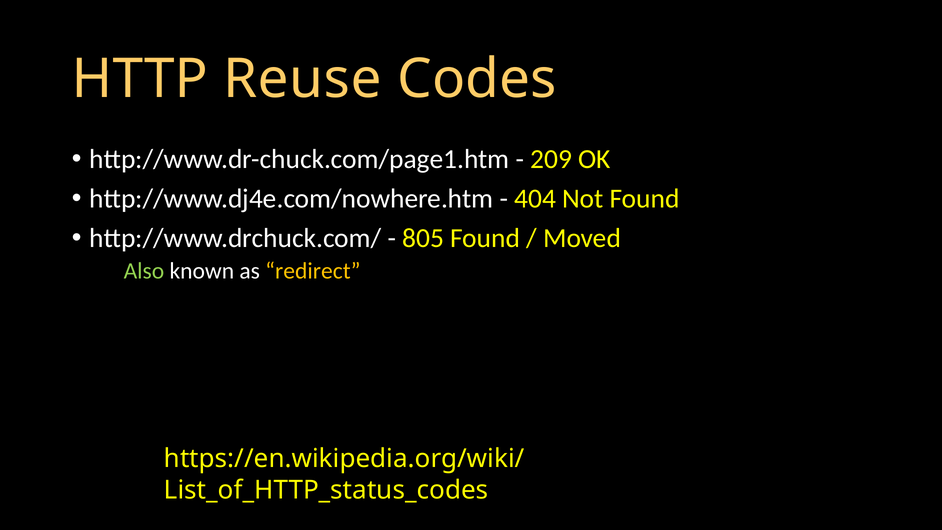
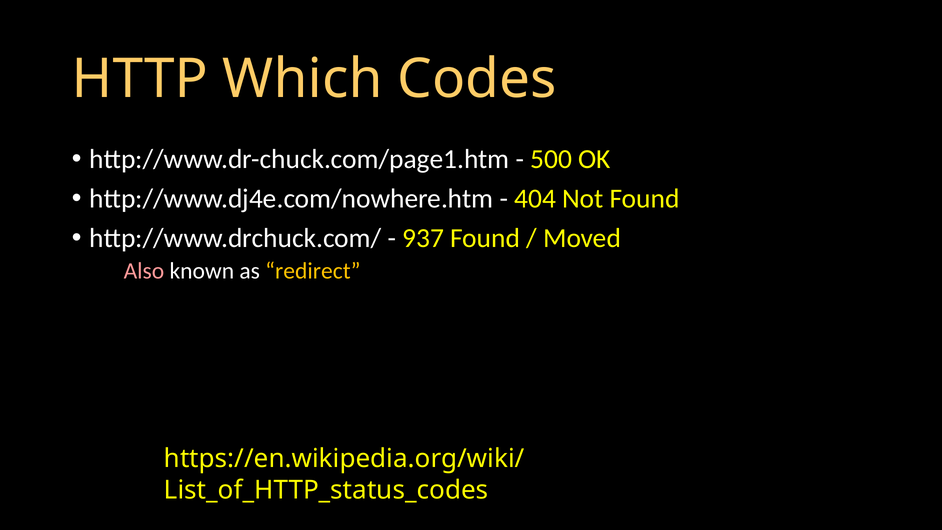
Reuse: Reuse -> Which
209: 209 -> 500
805: 805 -> 937
Also colour: light green -> pink
